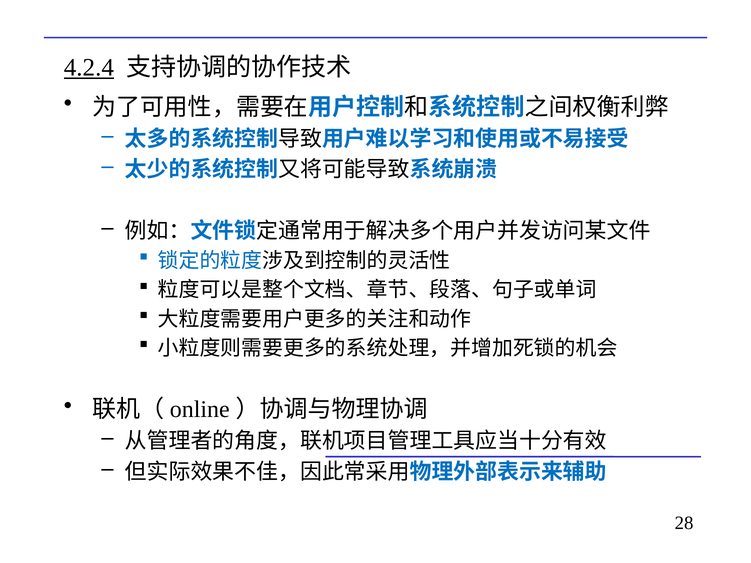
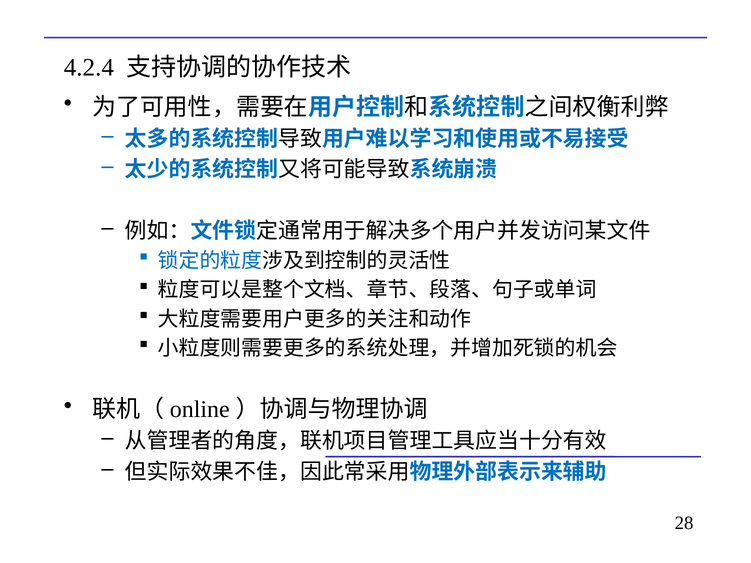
4.2.4 underline: present -> none
